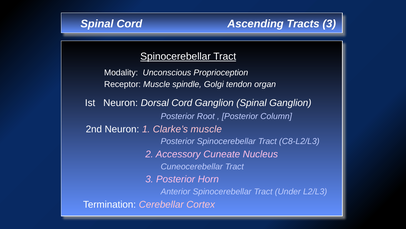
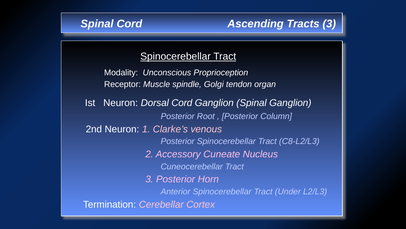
Clarke’s muscle: muscle -> venous
